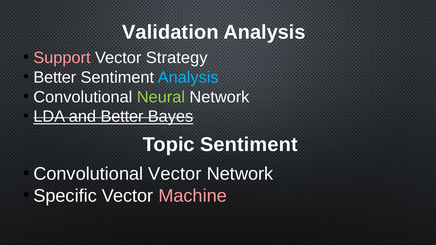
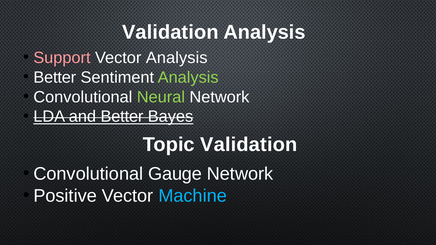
Vector Strategy: Strategy -> Analysis
Analysis at (188, 77) colour: light blue -> light green
Topic Sentiment: Sentiment -> Validation
Convolutional Vector: Vector -> Gauge
Specific: Specific -> Positive
Machine colour: pink -> light blue
